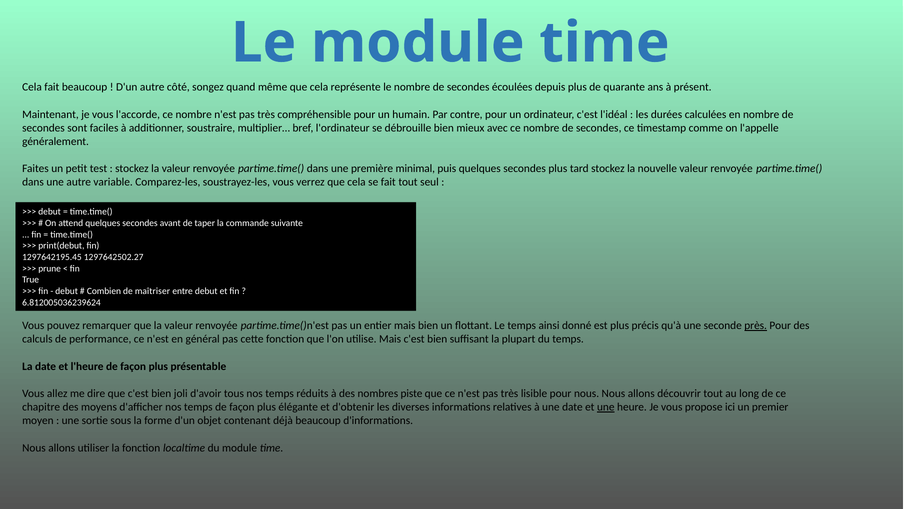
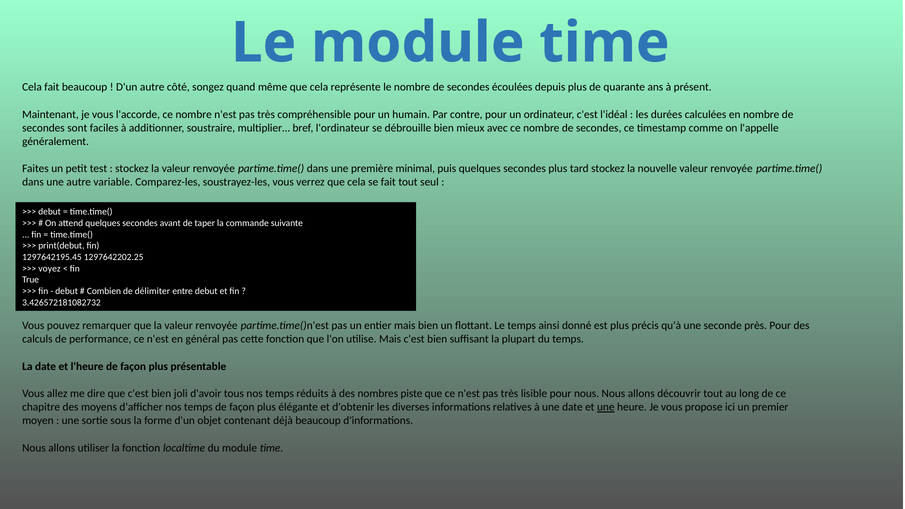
1297642502.27: 1297642502.27 -> 1297642202.25
prune: prune -> voyez
maîtriser: maîtriser -> délimiter
6.812005036239624: 6.812005036239624 -> 3.426572181082732
près underline: present -> none
